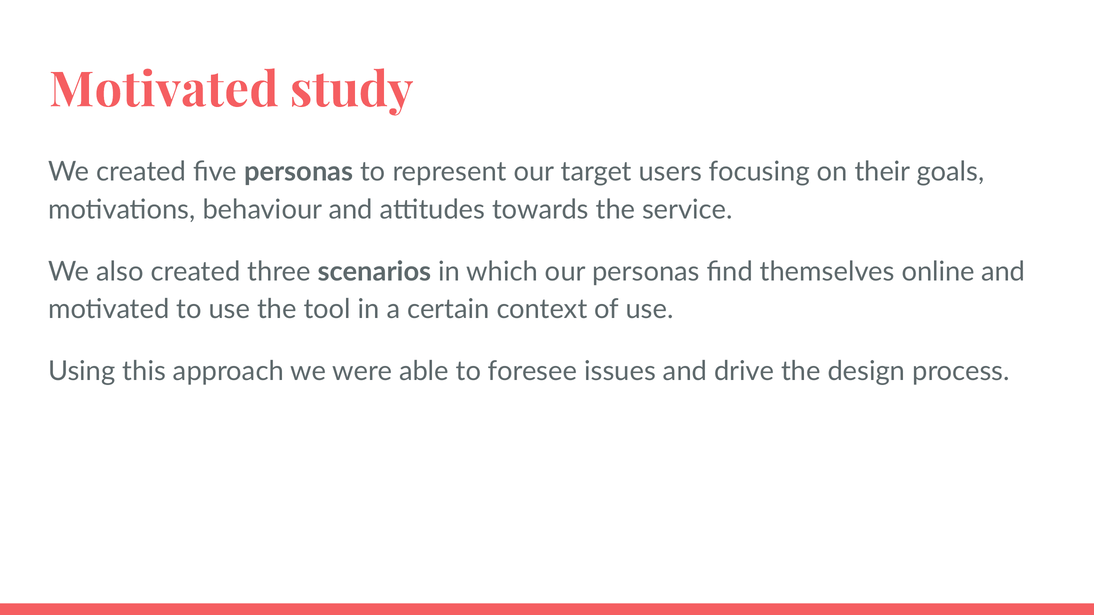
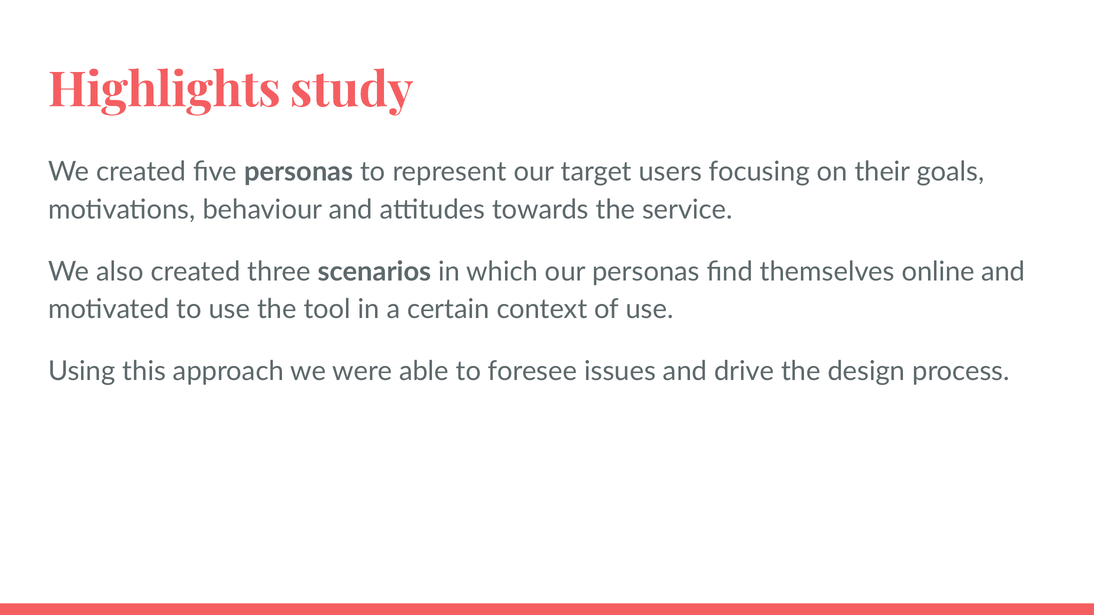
Motivated at (164, 90): Motivated -> Highlights
